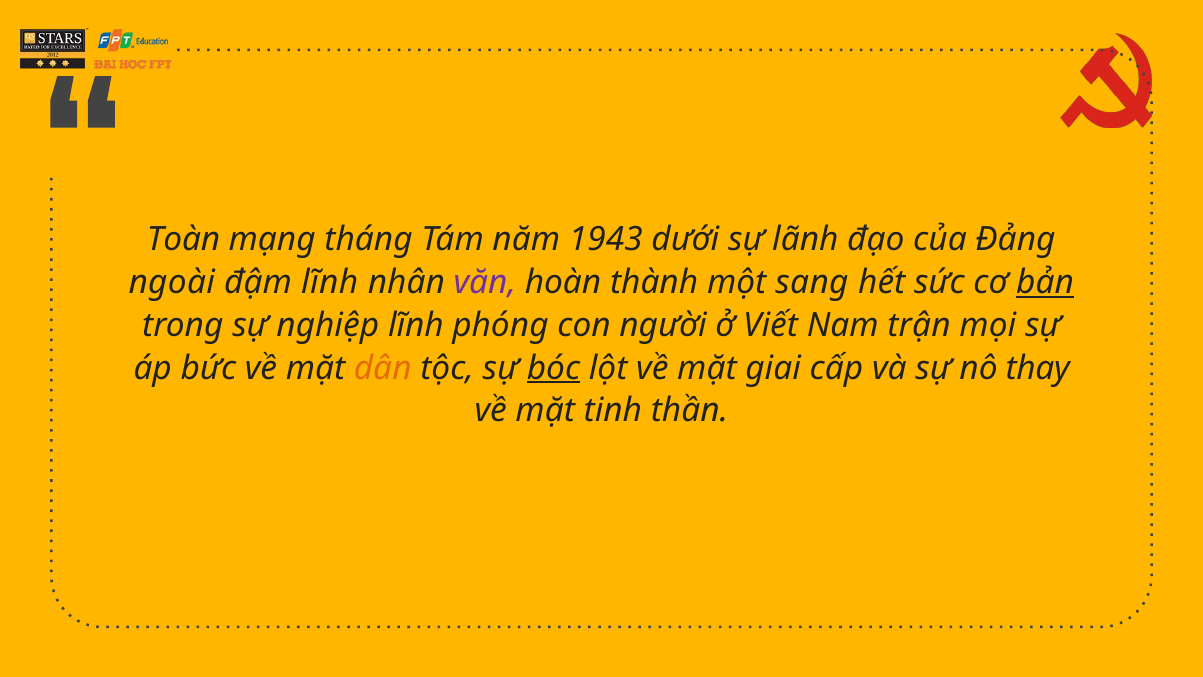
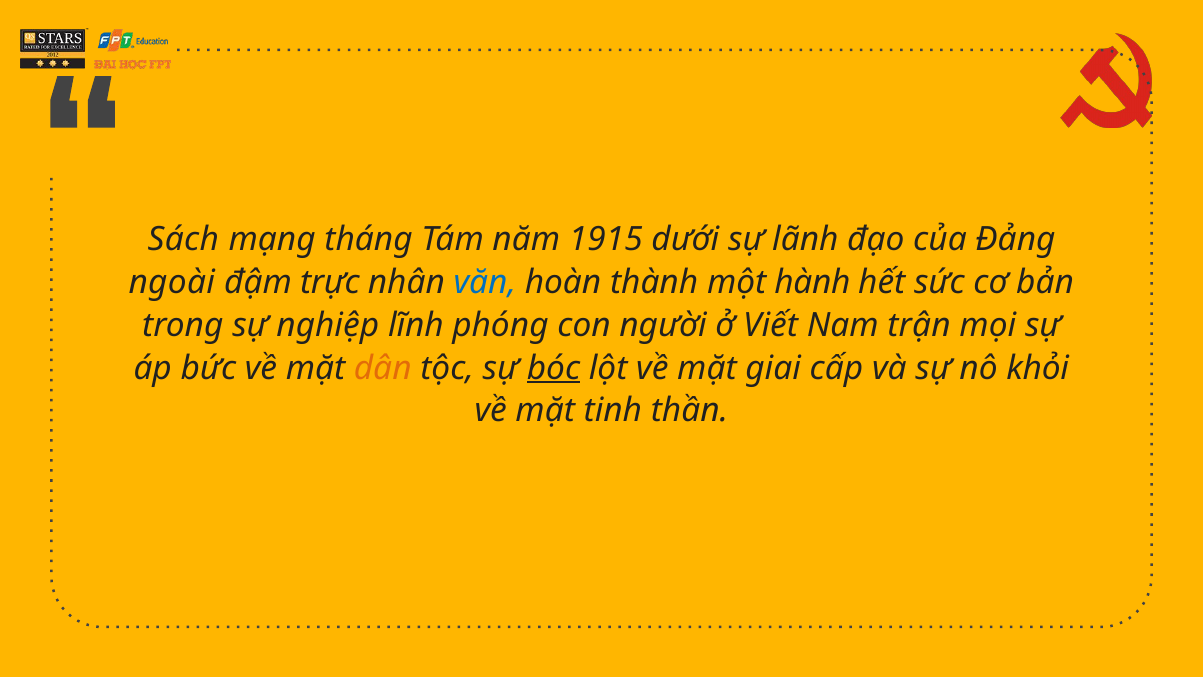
Toàn: Toàn -> Sách
1943: 1943 -> 1915
đậm lĩnh: lĩnh -> trực
văn colour: purple -> blue
sang: sang -> hành
bản underline: present -> none
thay: thay -> khỏi
